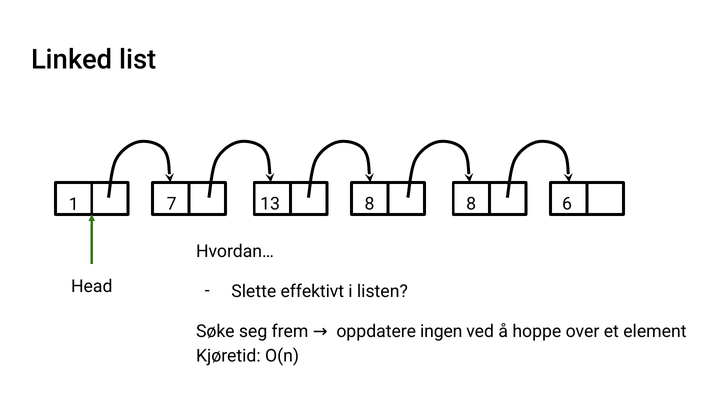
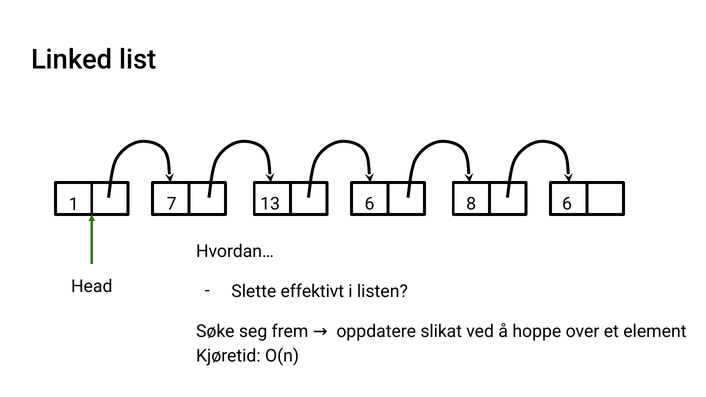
13 8: 8 -> 6
ingen: ingen -> slikat
